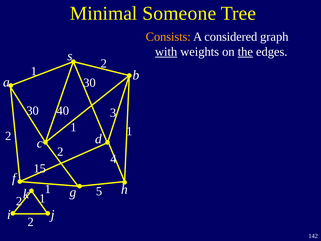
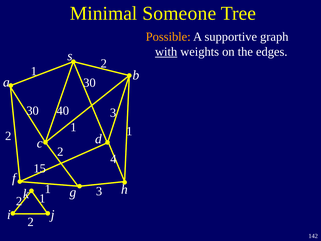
Consists: Consists -> Possible
considered: considered -> supportive
the underline: present -> none
1 5: 5 -> 3
